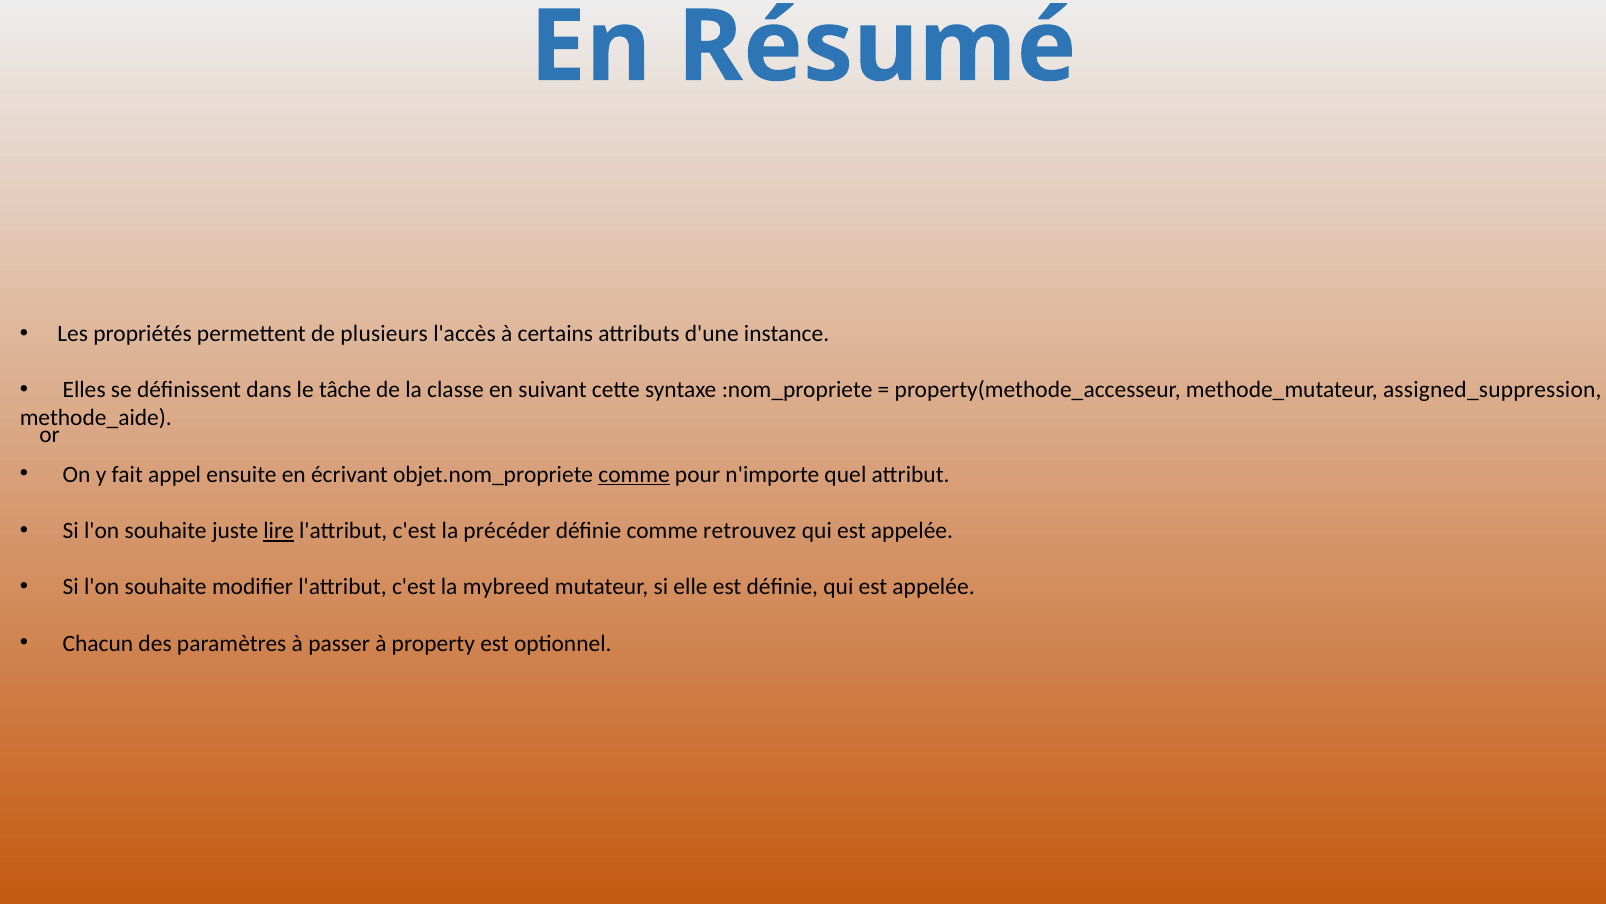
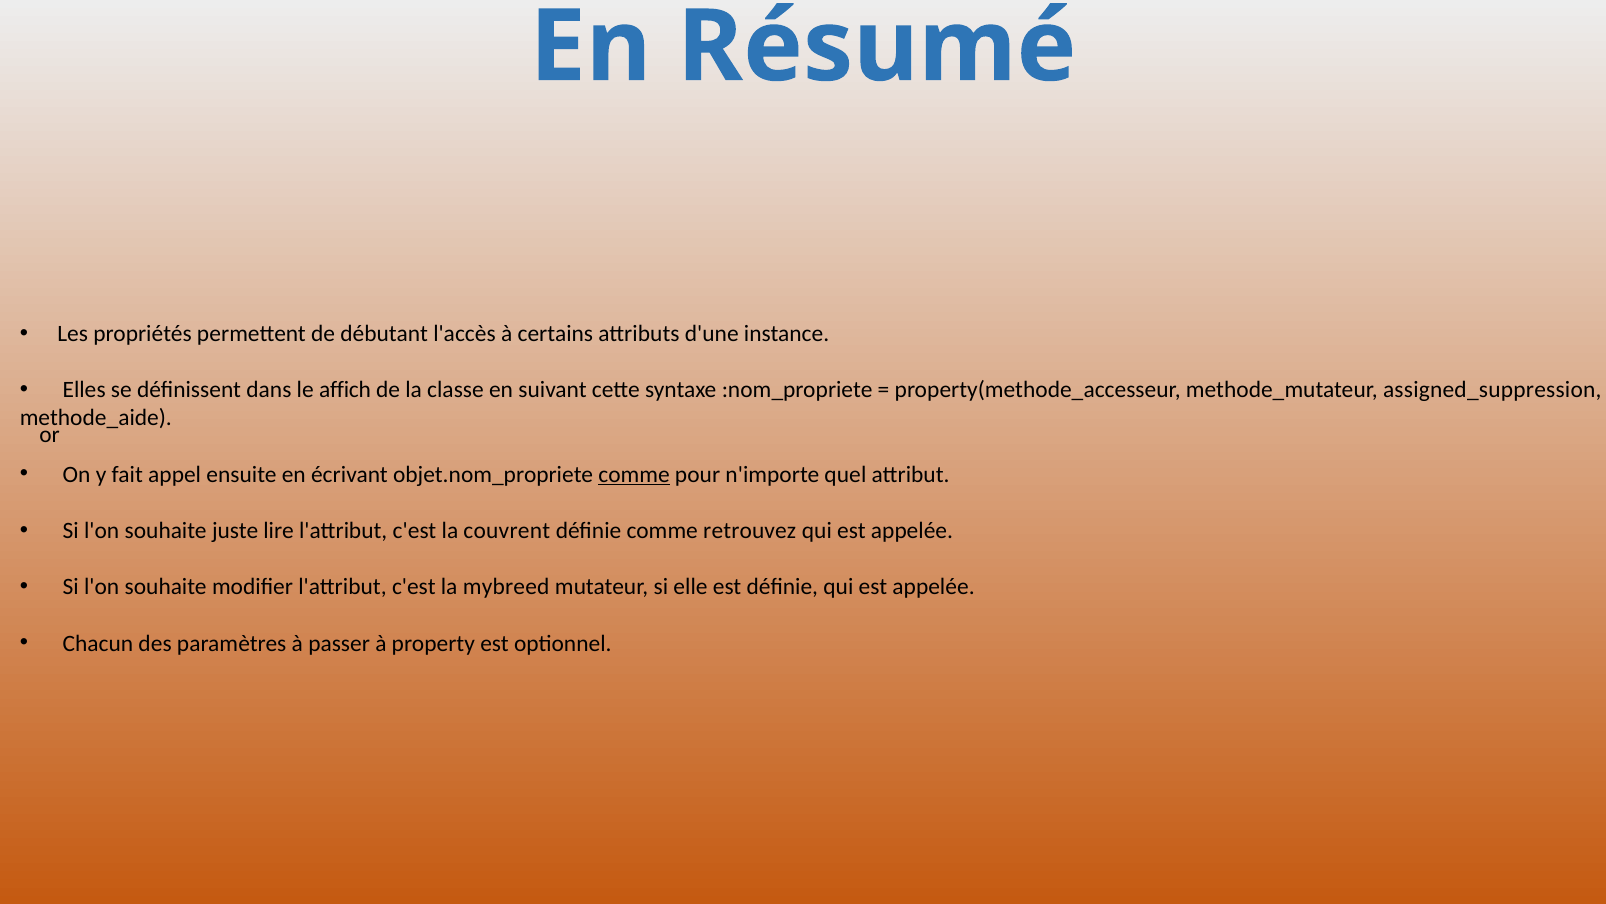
plusieurs: plusieurs -> débutant
tâche: tâche -> affich
lire underline: present -> none
précéder: précéder -> couvrent
